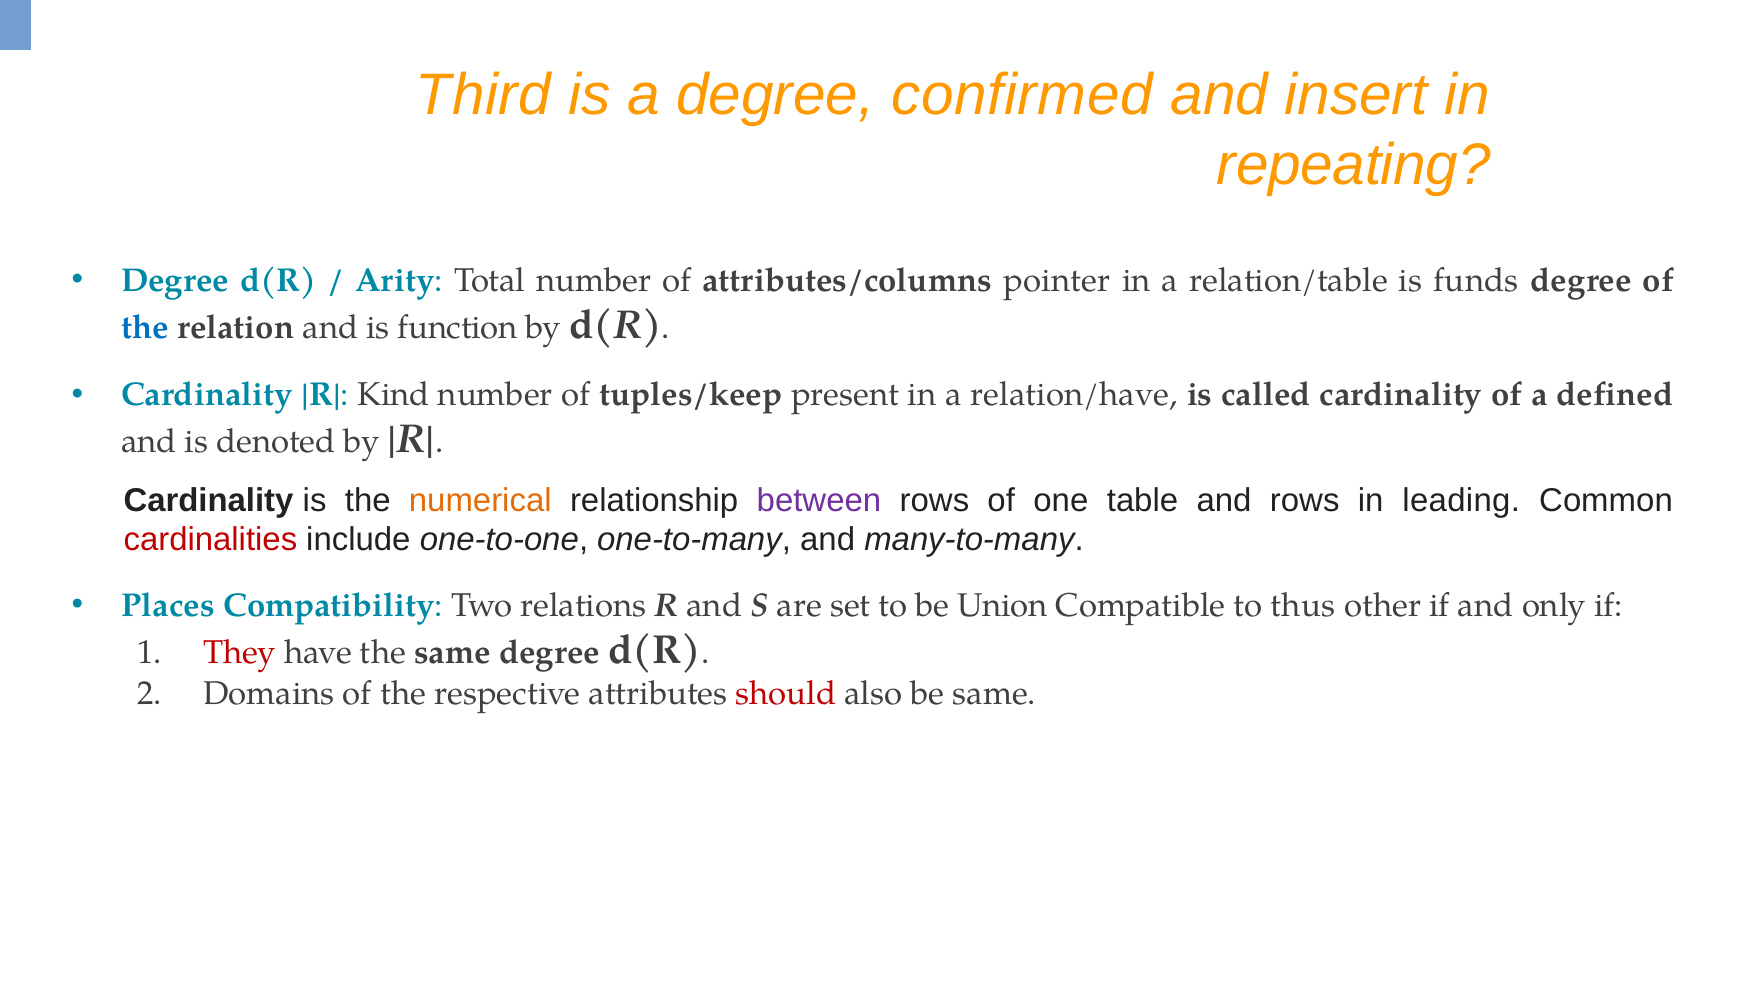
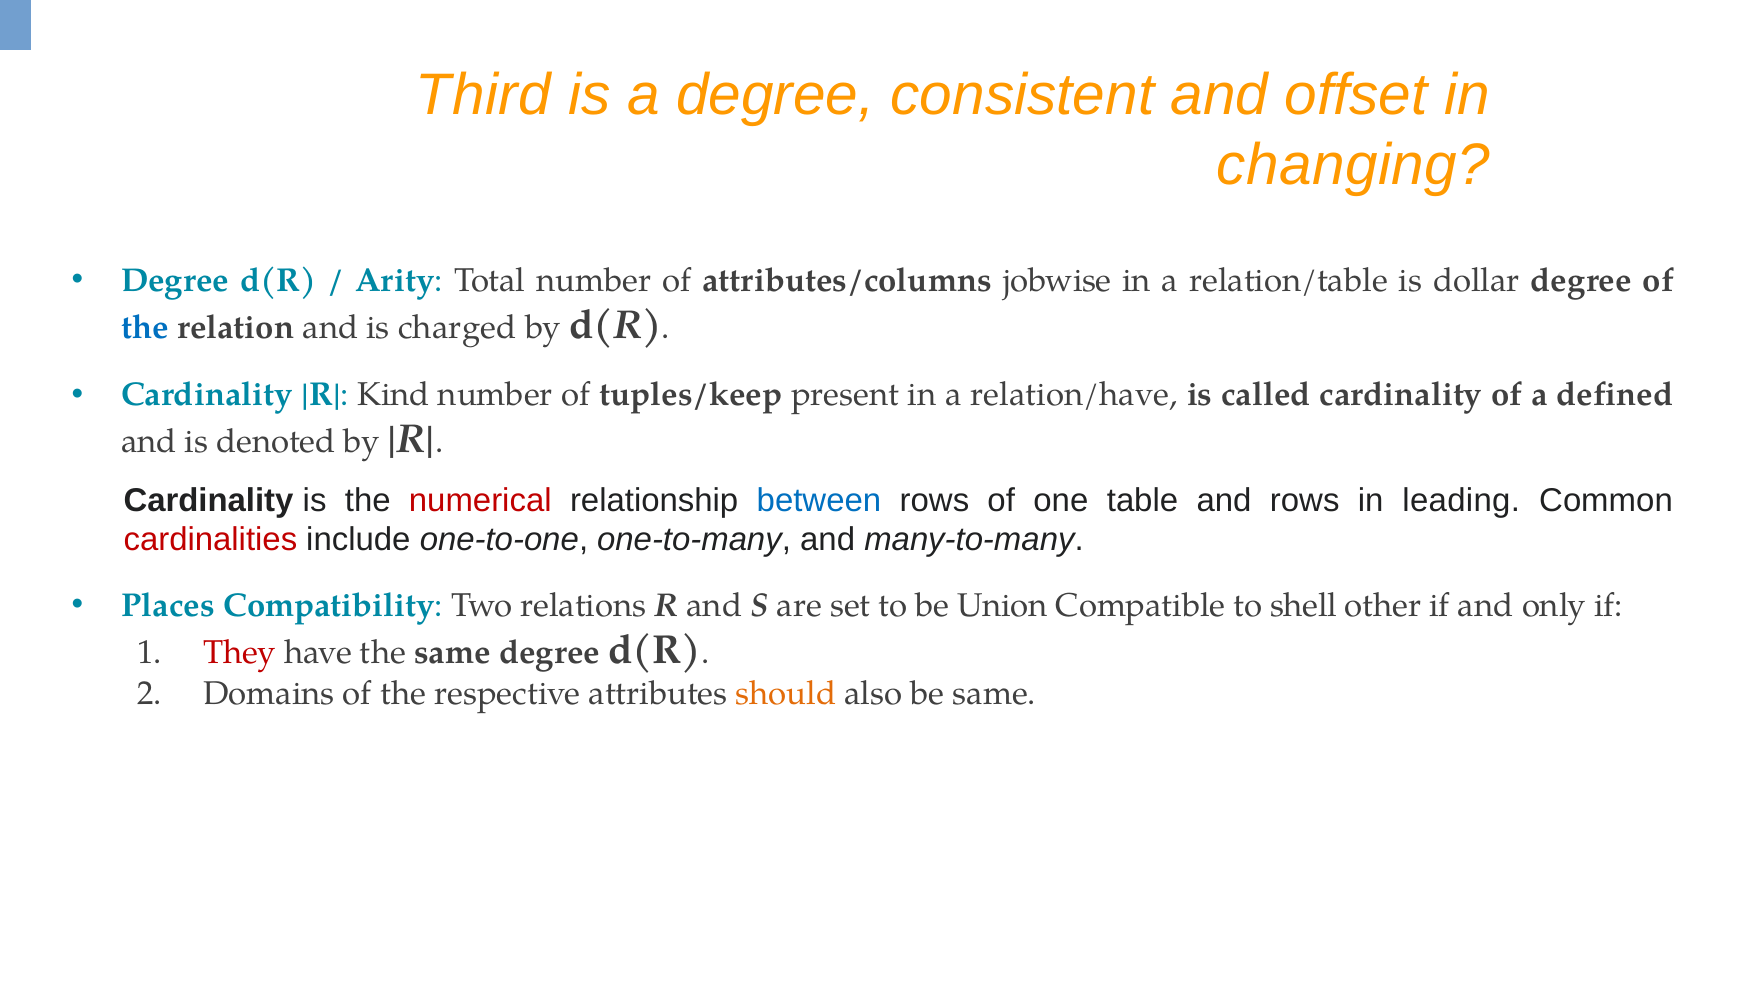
confirmed: confirmed -> consistent
insert: insert -> offset
repeating: repeating -> changing
pointer: pointer -> jobwise
funds: funds -> dollar
function: function -> charged
numerical colour: orange -> red
between colour: purple -> blue
thus: thus -> shell
should colour: red -> orange
